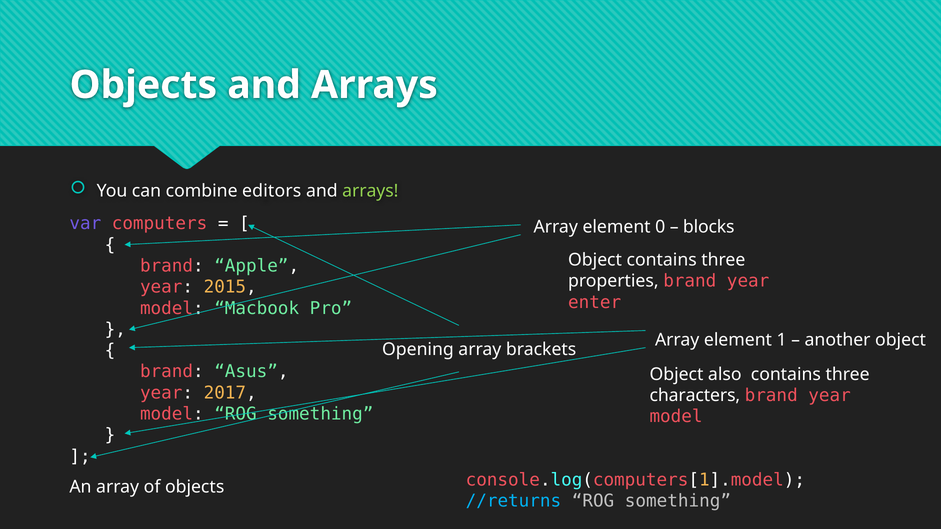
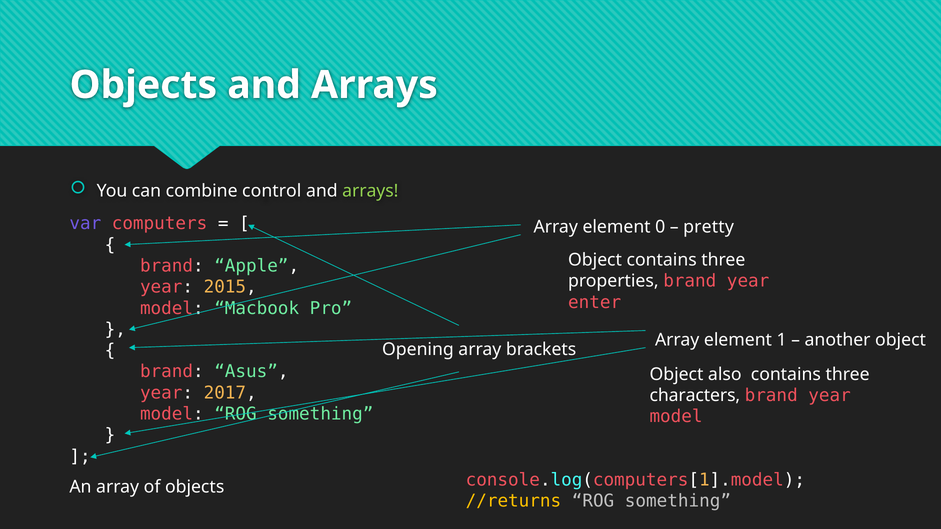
editors: editors -> control
blocks: blocks -> pretty
//returns colour: light blue -> yellow
